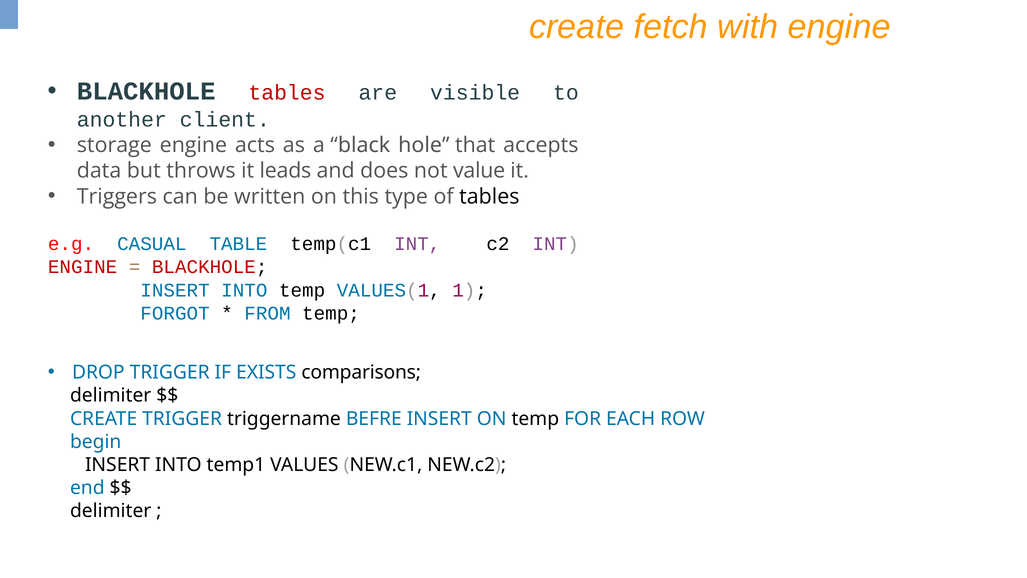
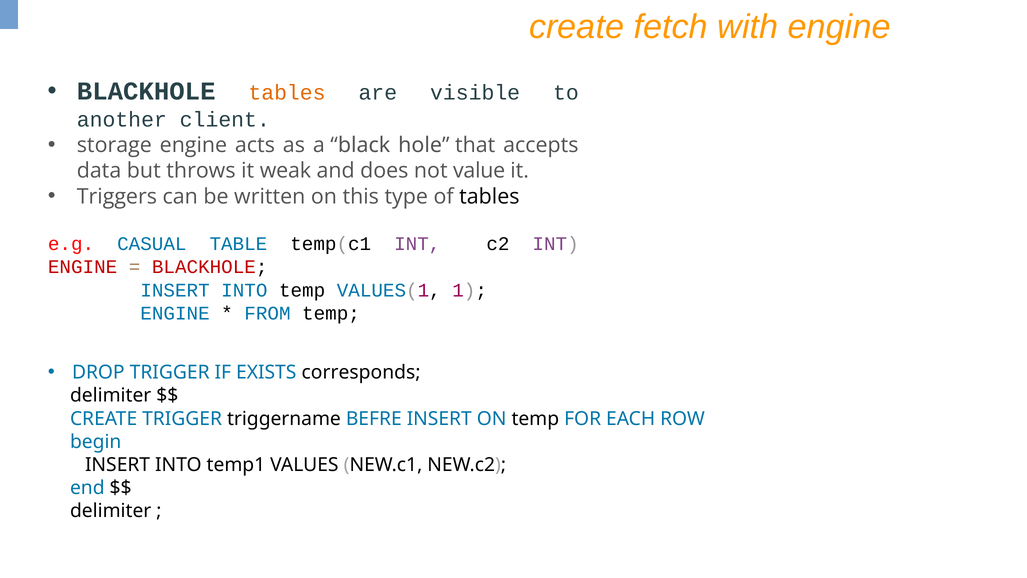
tables at (287, 93) colour: red -> orange
leads: leads -> weak
FORGOT at (175, 313): FORGOT -> ENGINE
comparisons: comparisons -> corresponds
